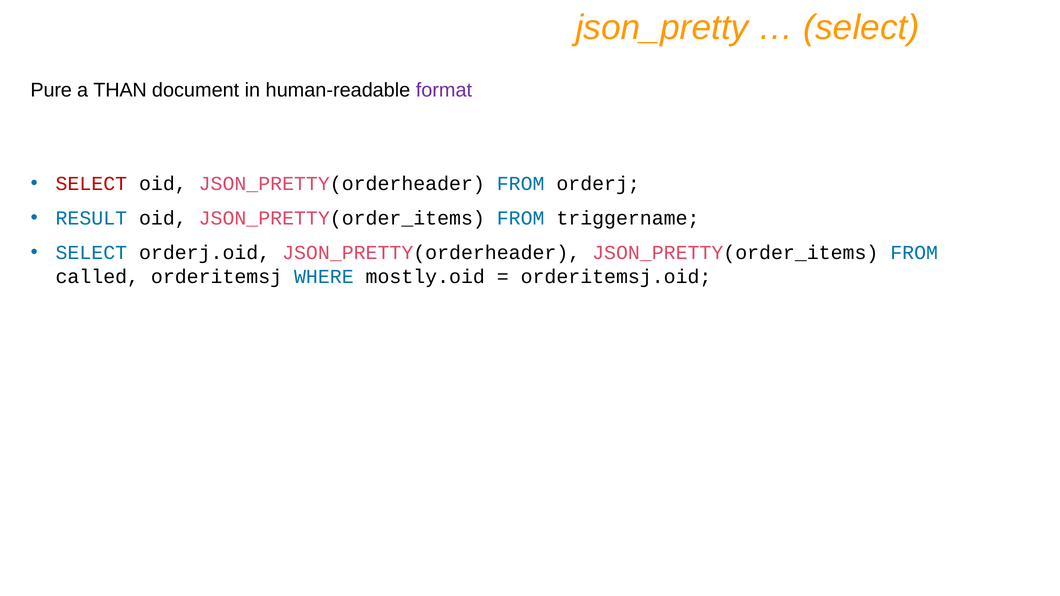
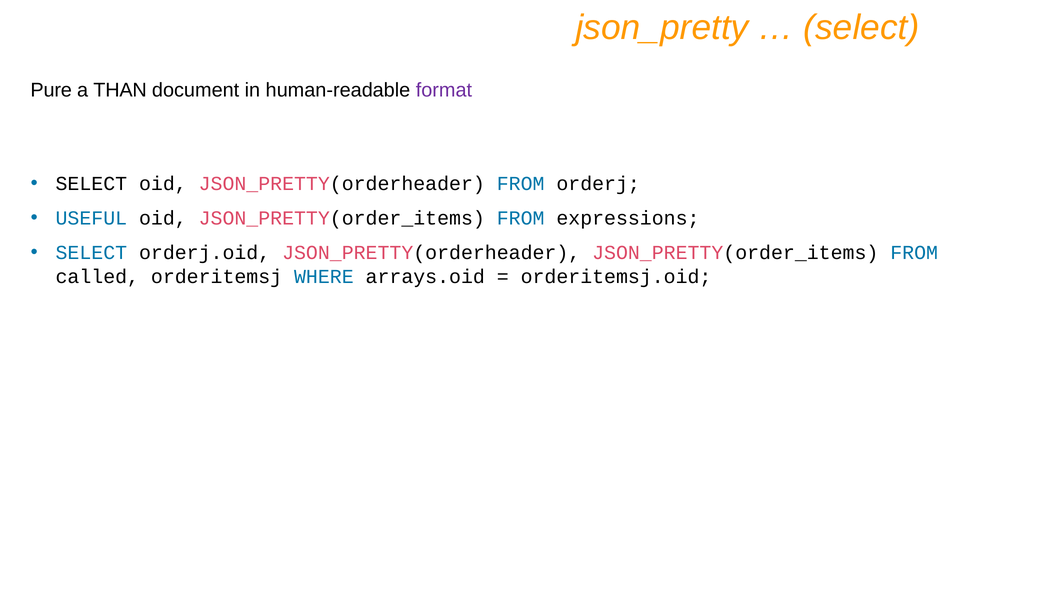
SELECT at (91, 184) colour: red -> black
RESULT: RESULT -> USEFUL
triggername: triggername -> expressions
mostly.oid: mostly.oid -> arrays.oid
